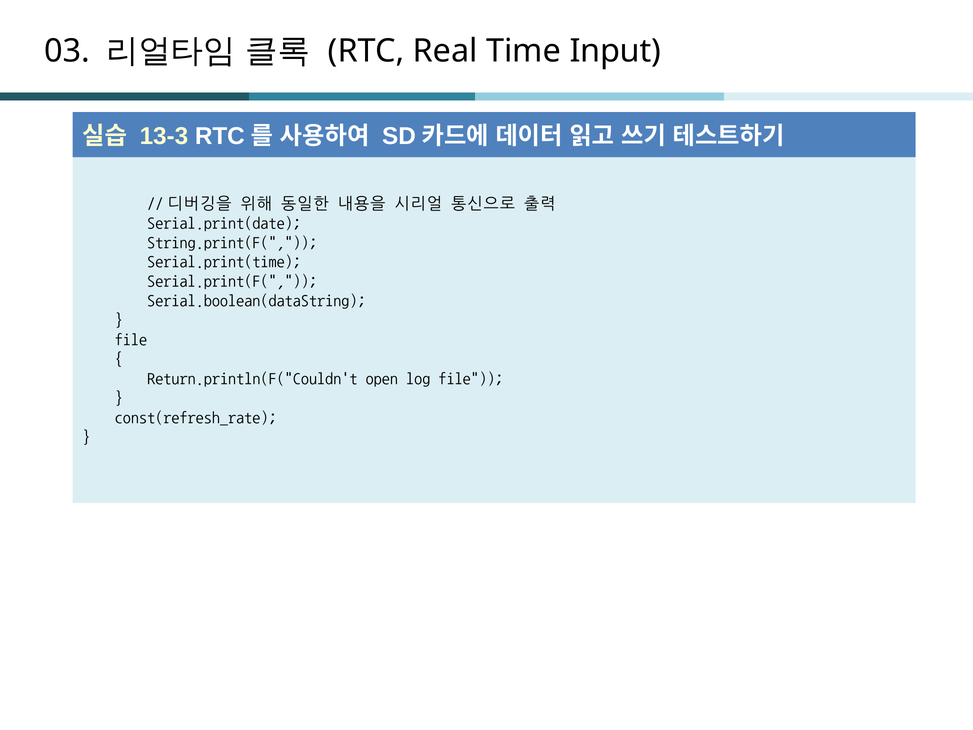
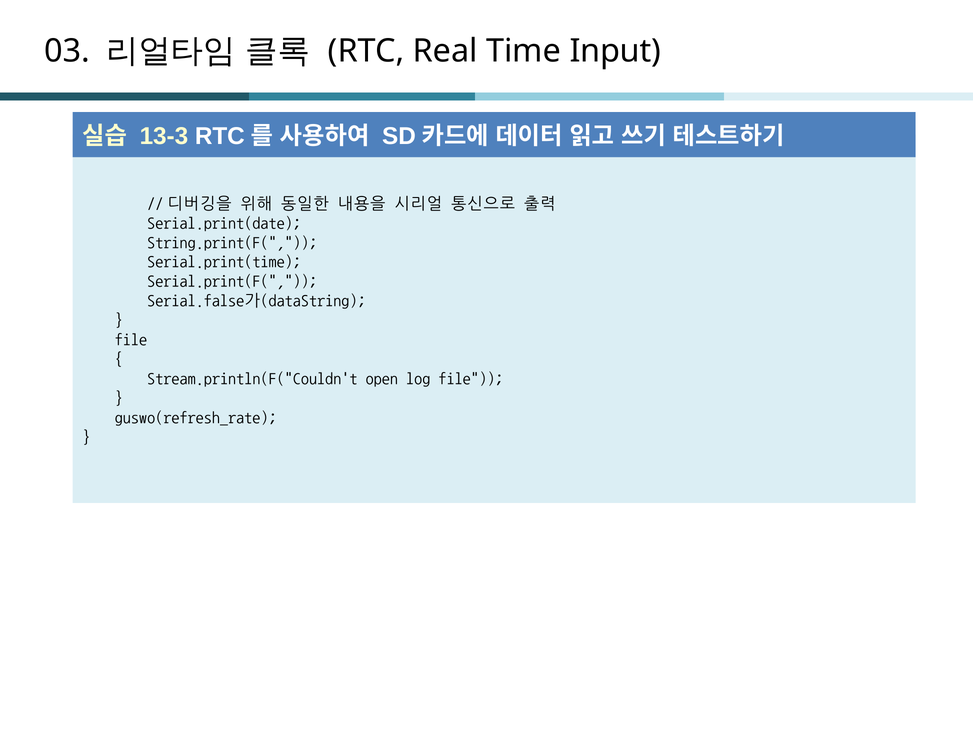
Serial.boolean(dataString: Serial.boolean(dataString -> Serial.false가(dataString
Return.println(F("Couldn't: Return.println(F("Couldn't -> Stream.println(F("Couldn't
const(refresh_rate: const(refresh_rate -> guswo(refresh_rate
